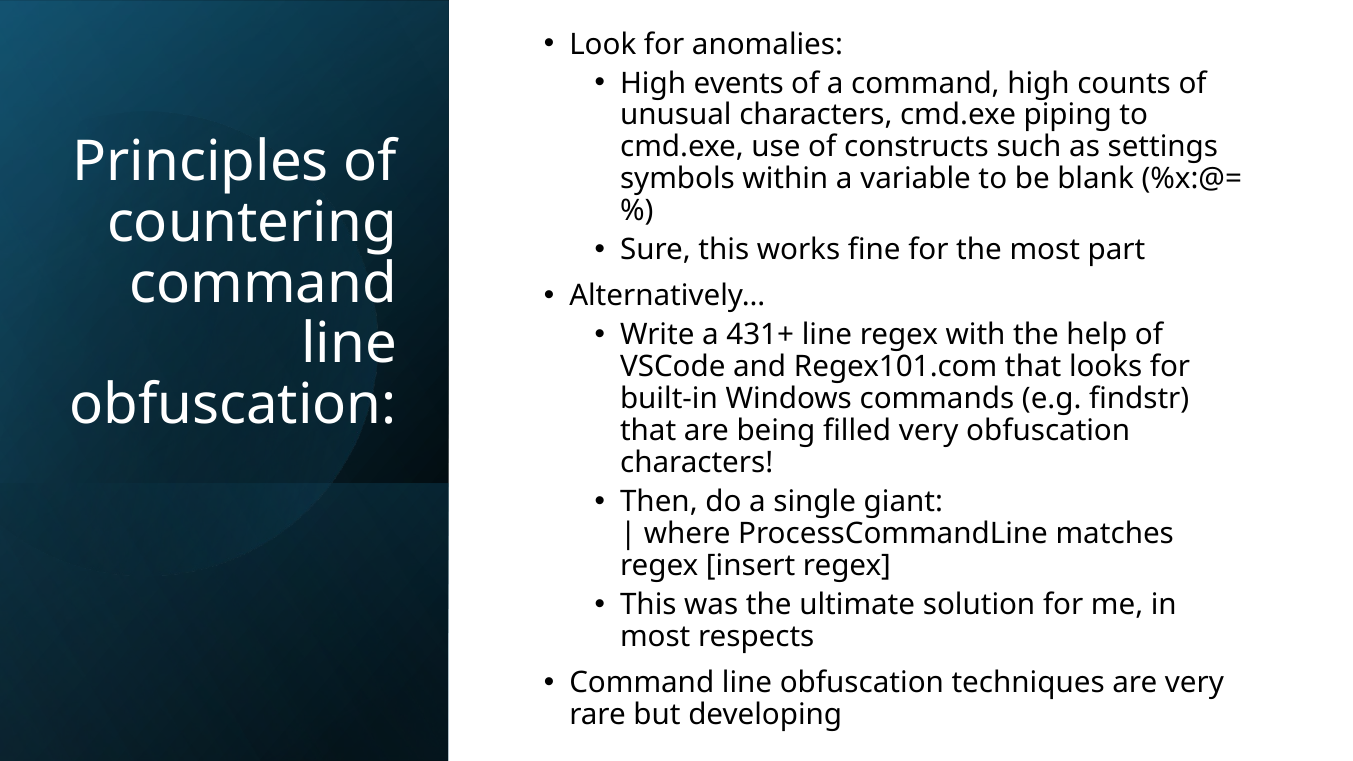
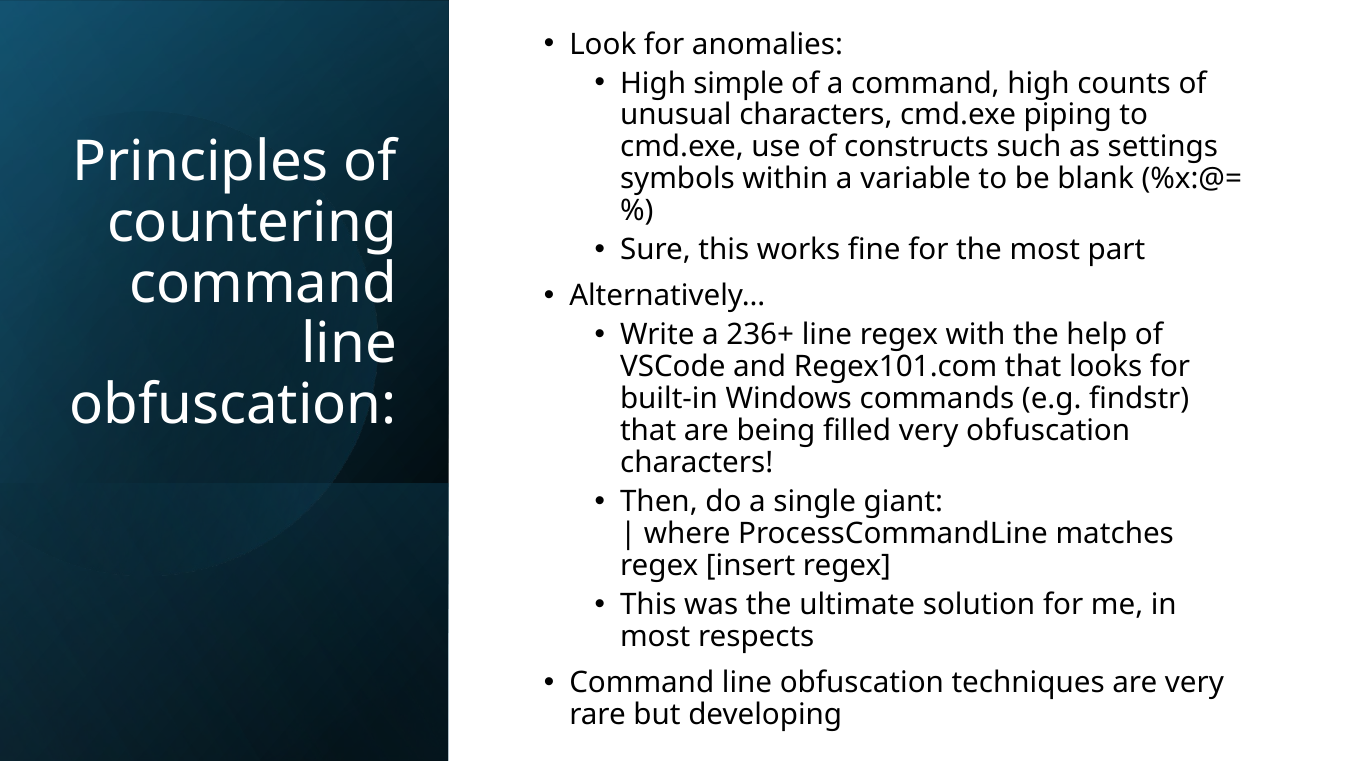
events: events -> simple
431+: 431+ -> 236+
